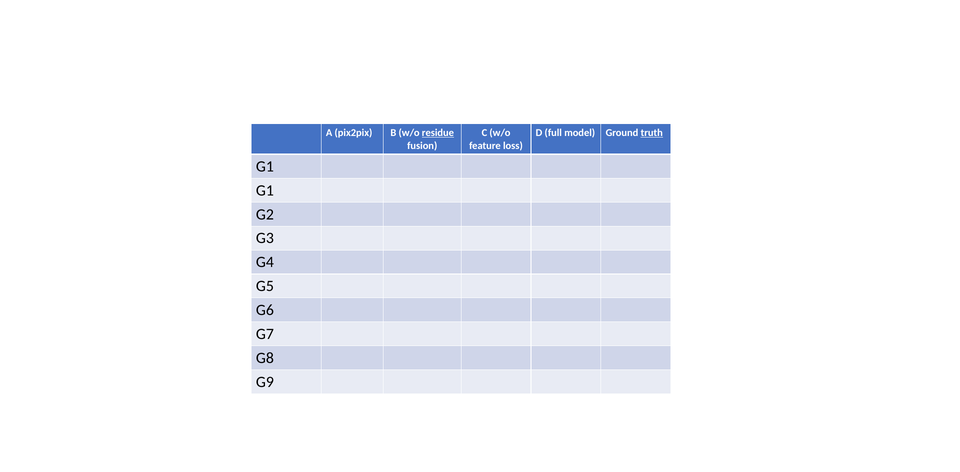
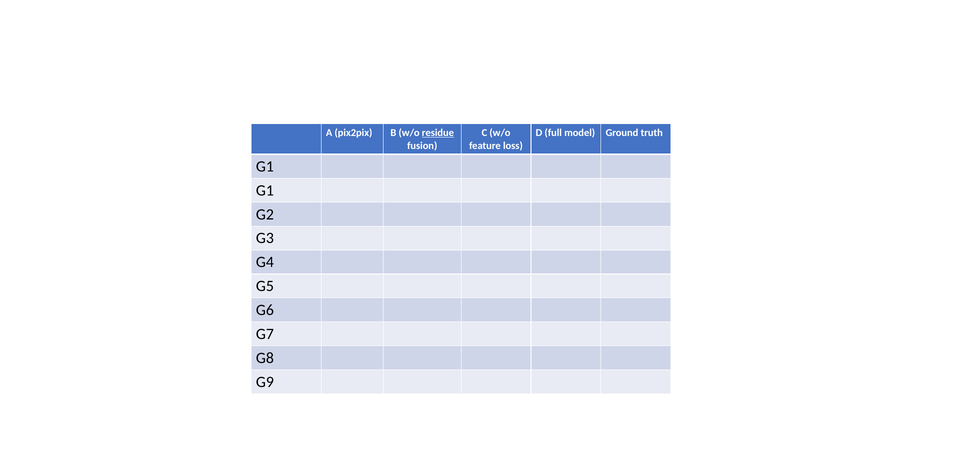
truth underline: present -> none
